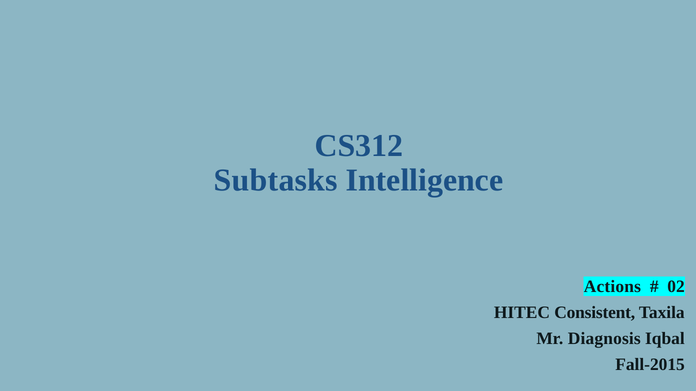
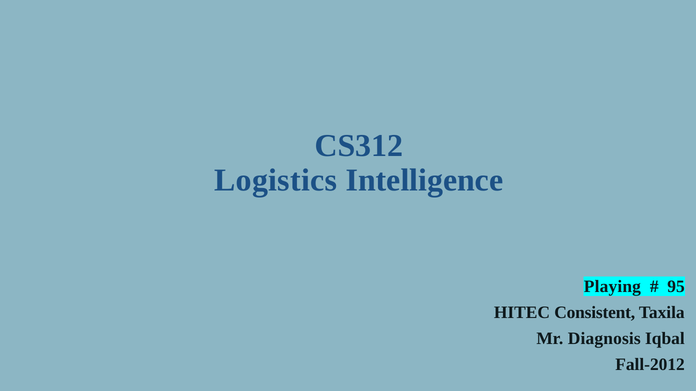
Subtasks: Subtasks -> Logistics
Actions: Actions -> Playing
02: 02 -> 95
Fall-2015: Fall-2015 -> Fall-2012
